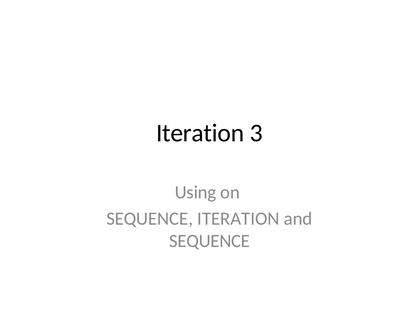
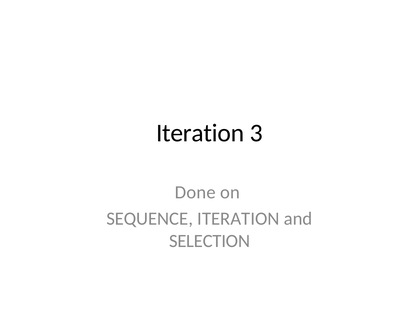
Using: Using -> Done
SEQUENCE at (210, 241): SEQUENCE -> SELECTION
